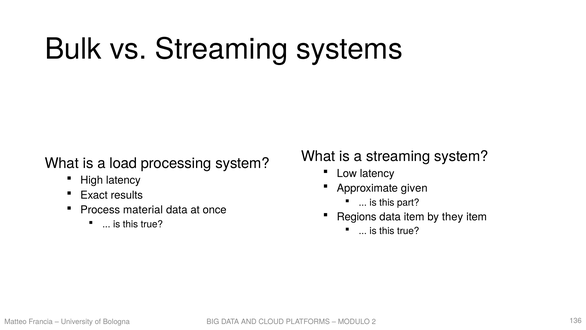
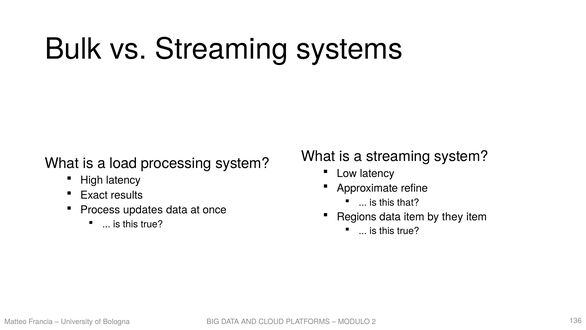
given: given -> refine
part: part -> that
material: material -> updates
